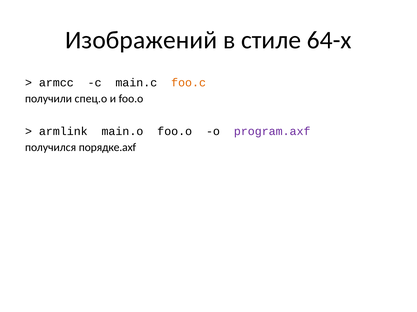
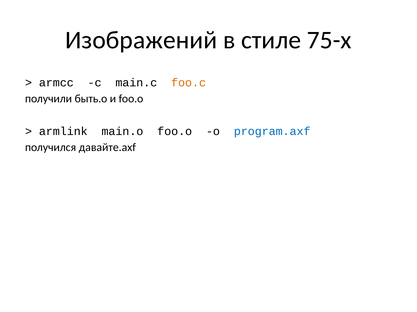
64-х: 64-х -> 75-х
спец.o: спец.o -> быть.o
program.axf colour: purple -> blue
порядке.axf: порядке.axf -> давайте.axf
